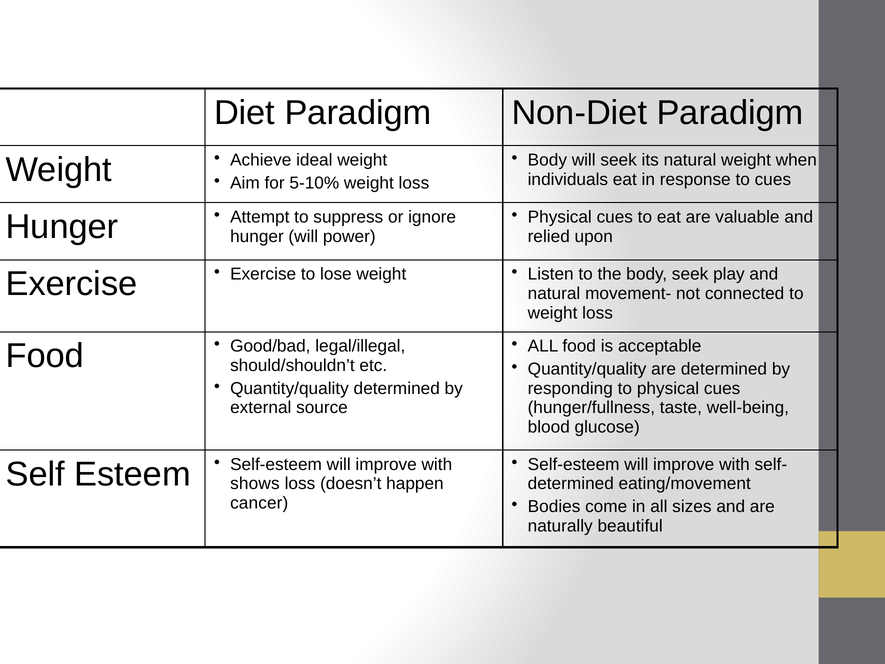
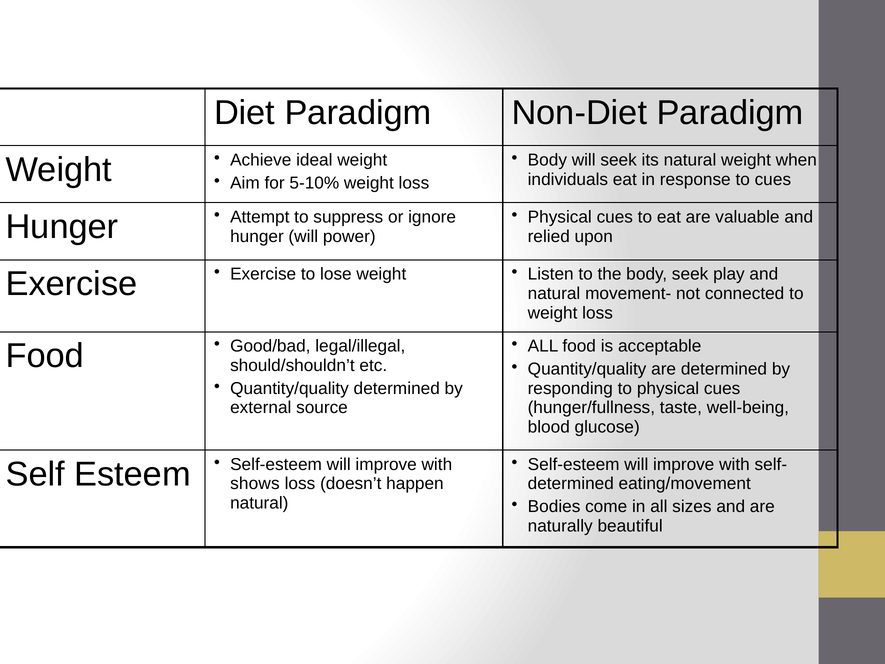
cancer at (259, 503): cancer -> natural
